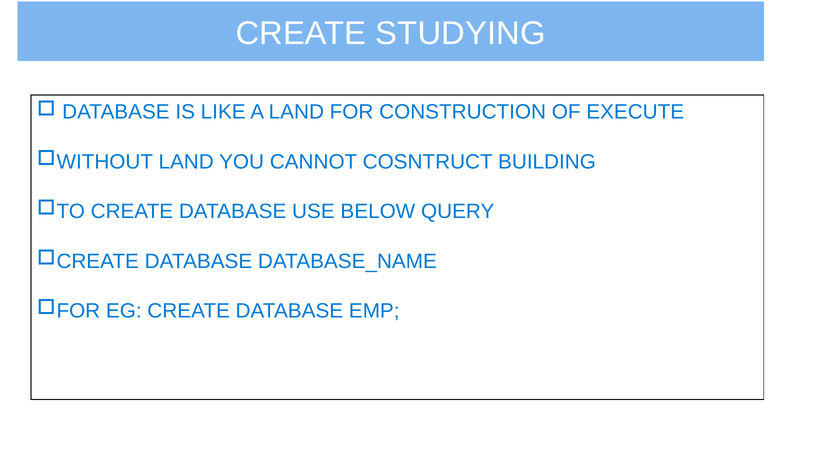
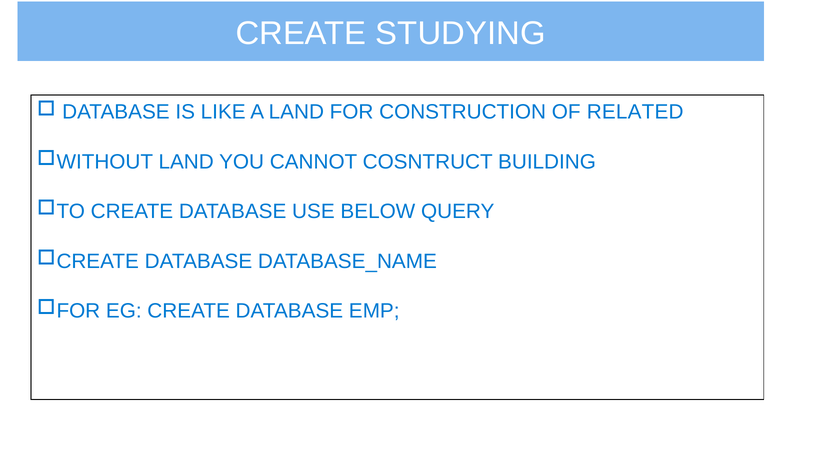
EXECUTE: EXECUTE -> RELATED
